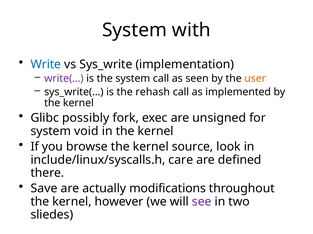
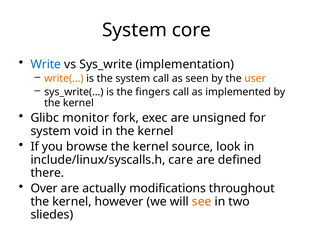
with: with -> core
write(… colour: purple -> orange
rehash: rehash -> fingers
possibly: possibly -> monitor
Save: Save -> Over
see colour: purple -> orange
